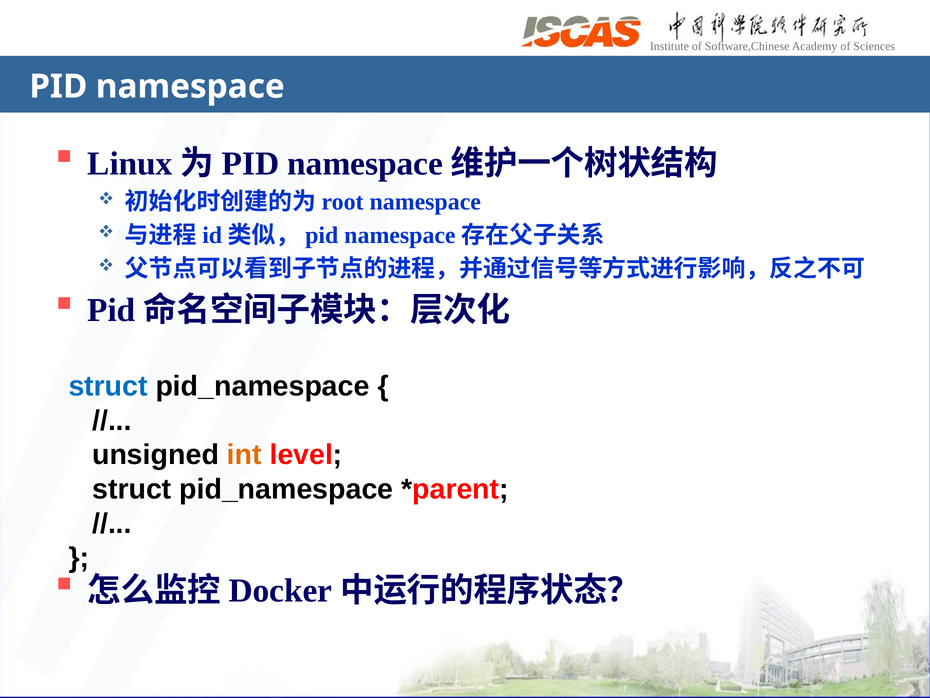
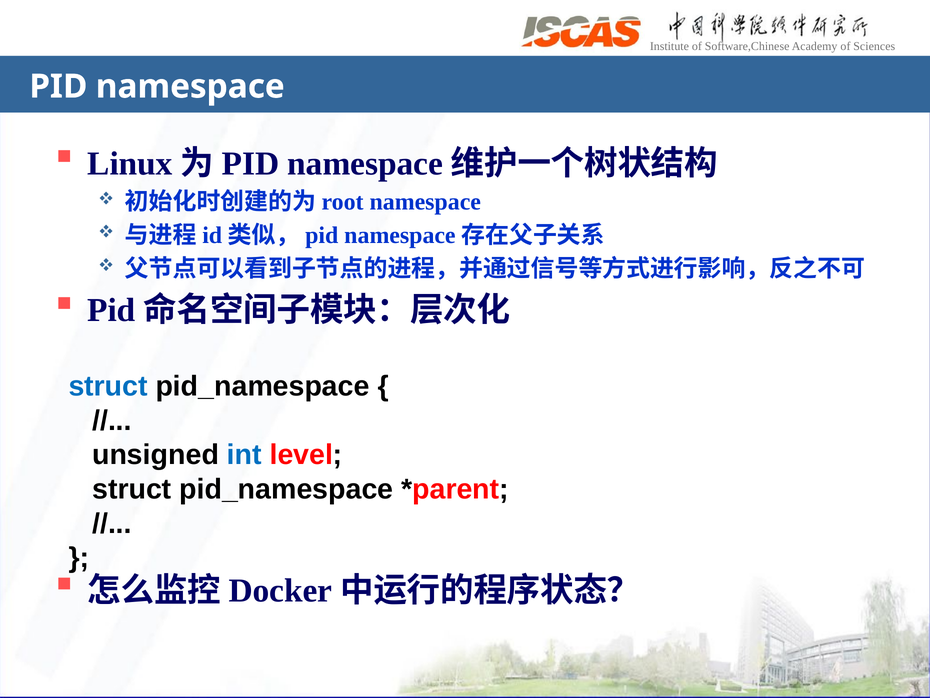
int colour: orange -> blue
